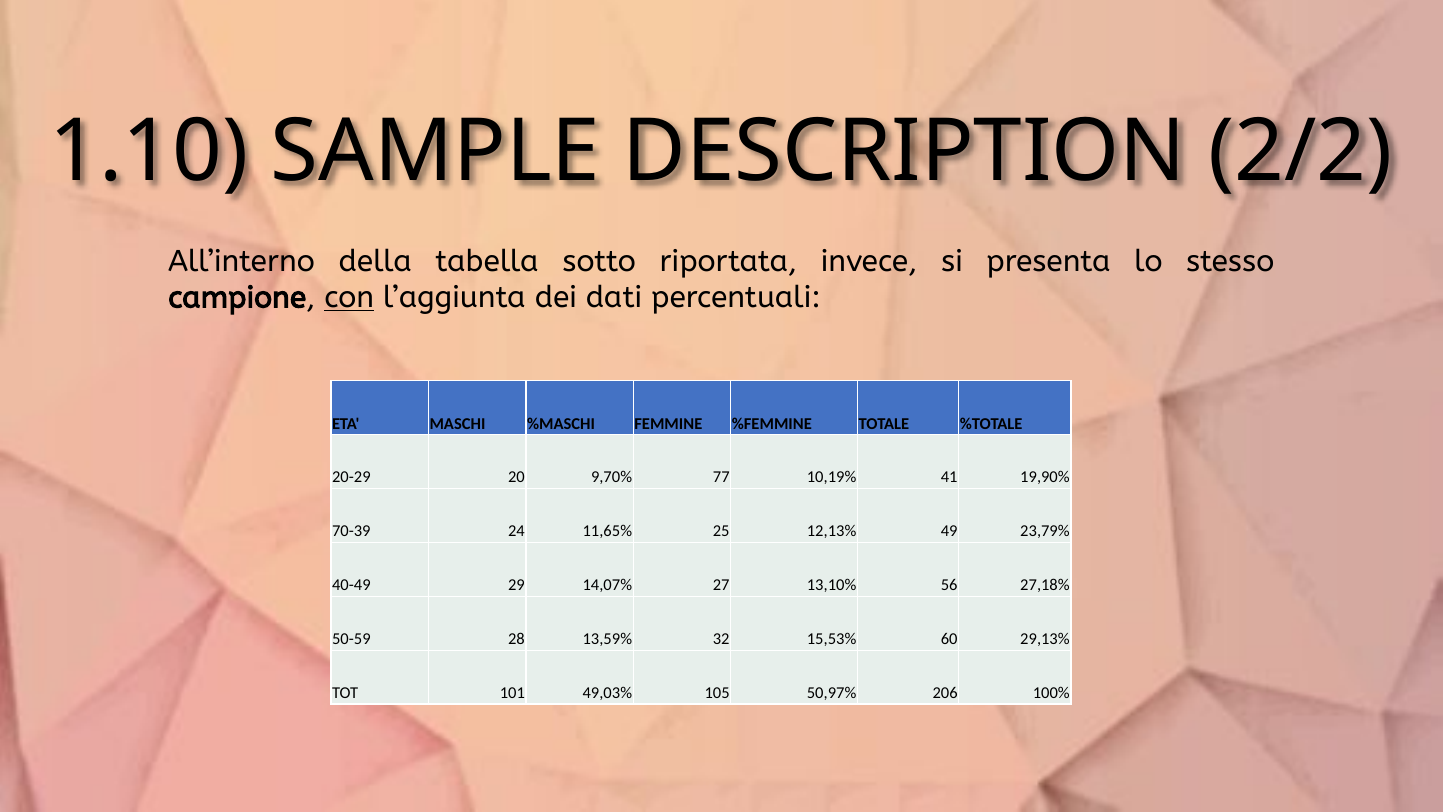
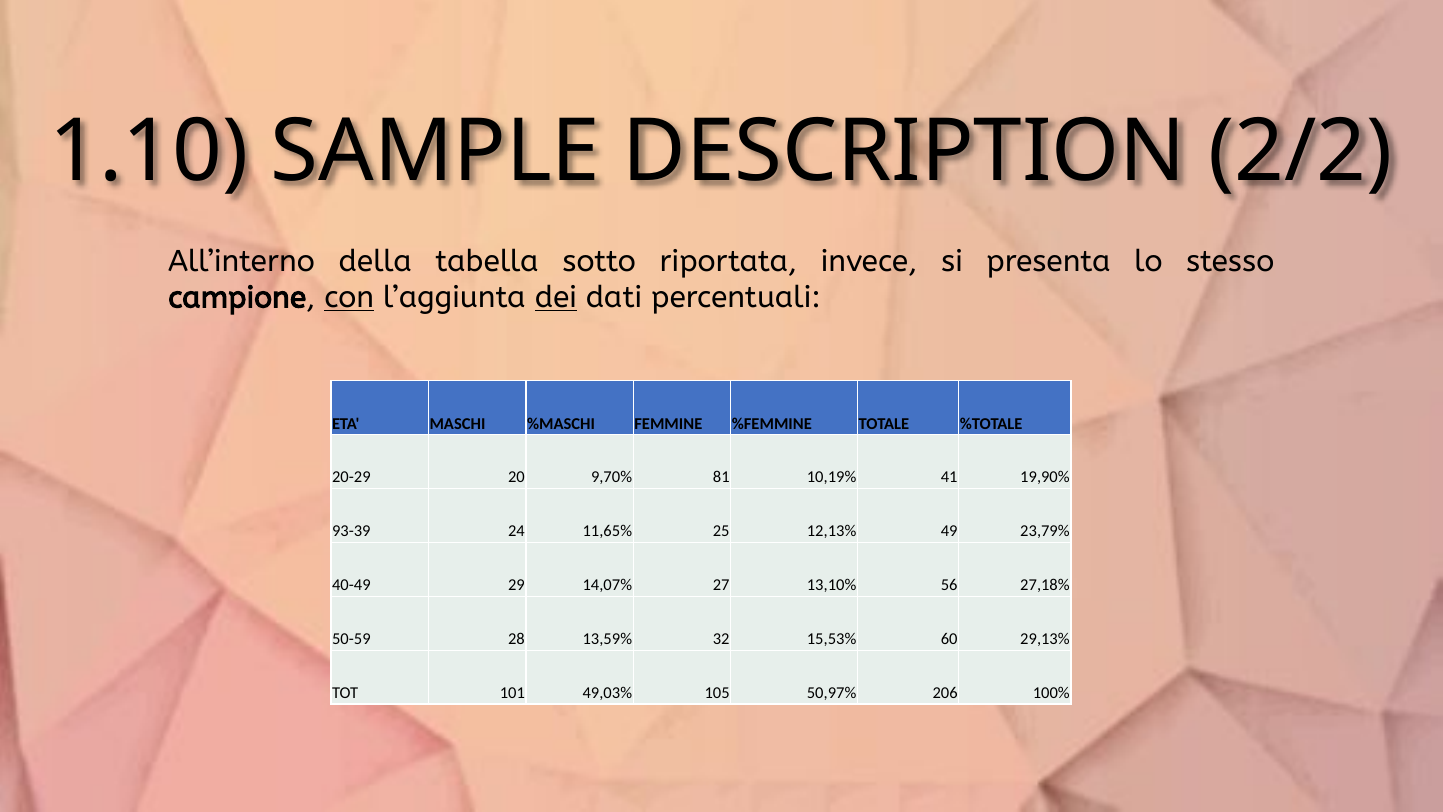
dei underline: none -> present
77: 77 -> 81
70-39: 70-39 -> 93-39
